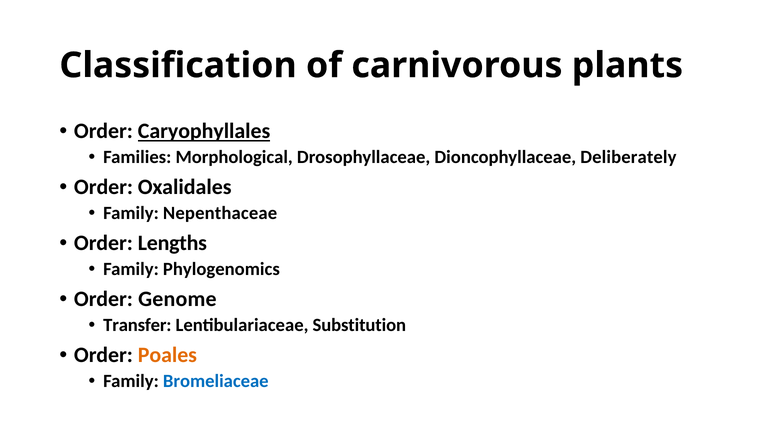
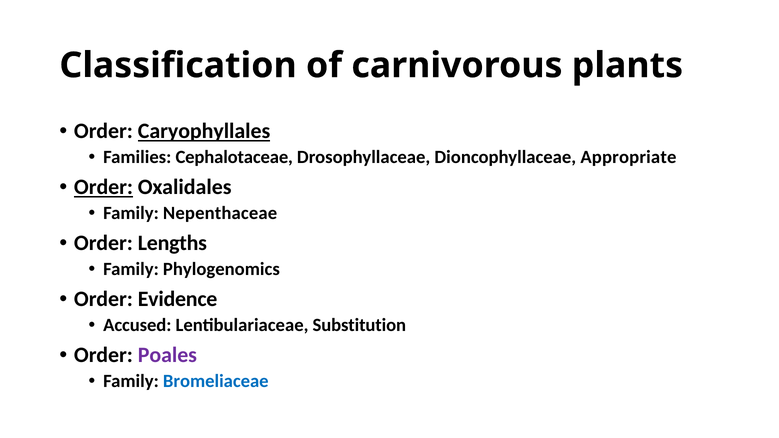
Morphological: Morphological -> Cephalotaceae
Deliberately: Deliberately -> Appropriate
Order at (103, 187) underline: none -> present
Genome: Genome -> Evidence
Transfer: Transfer -> Accused
Poales colour: orange -> purple
